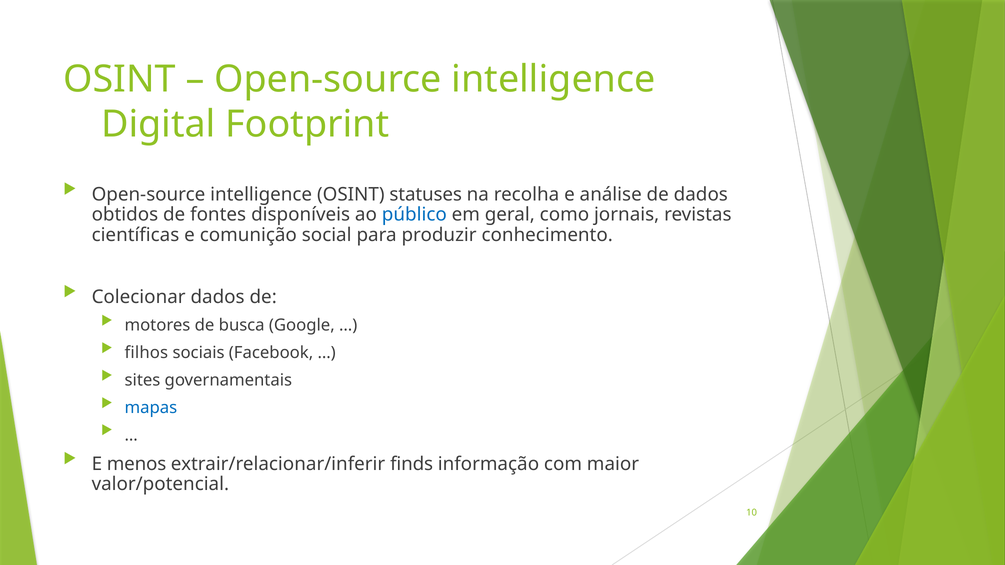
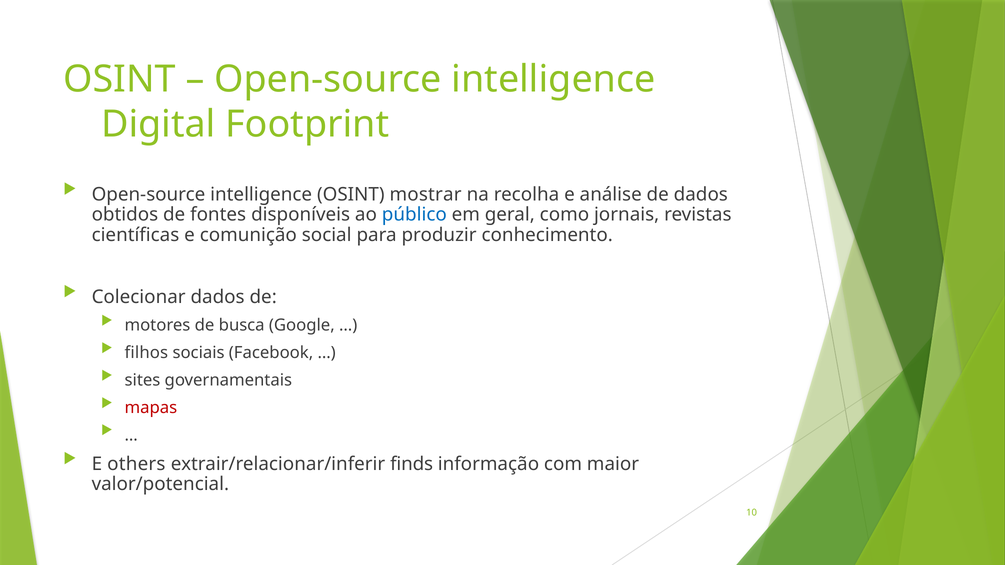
statuses: statuses -> mostrar
mapas colour: blue -> red
menos: menos -> others
